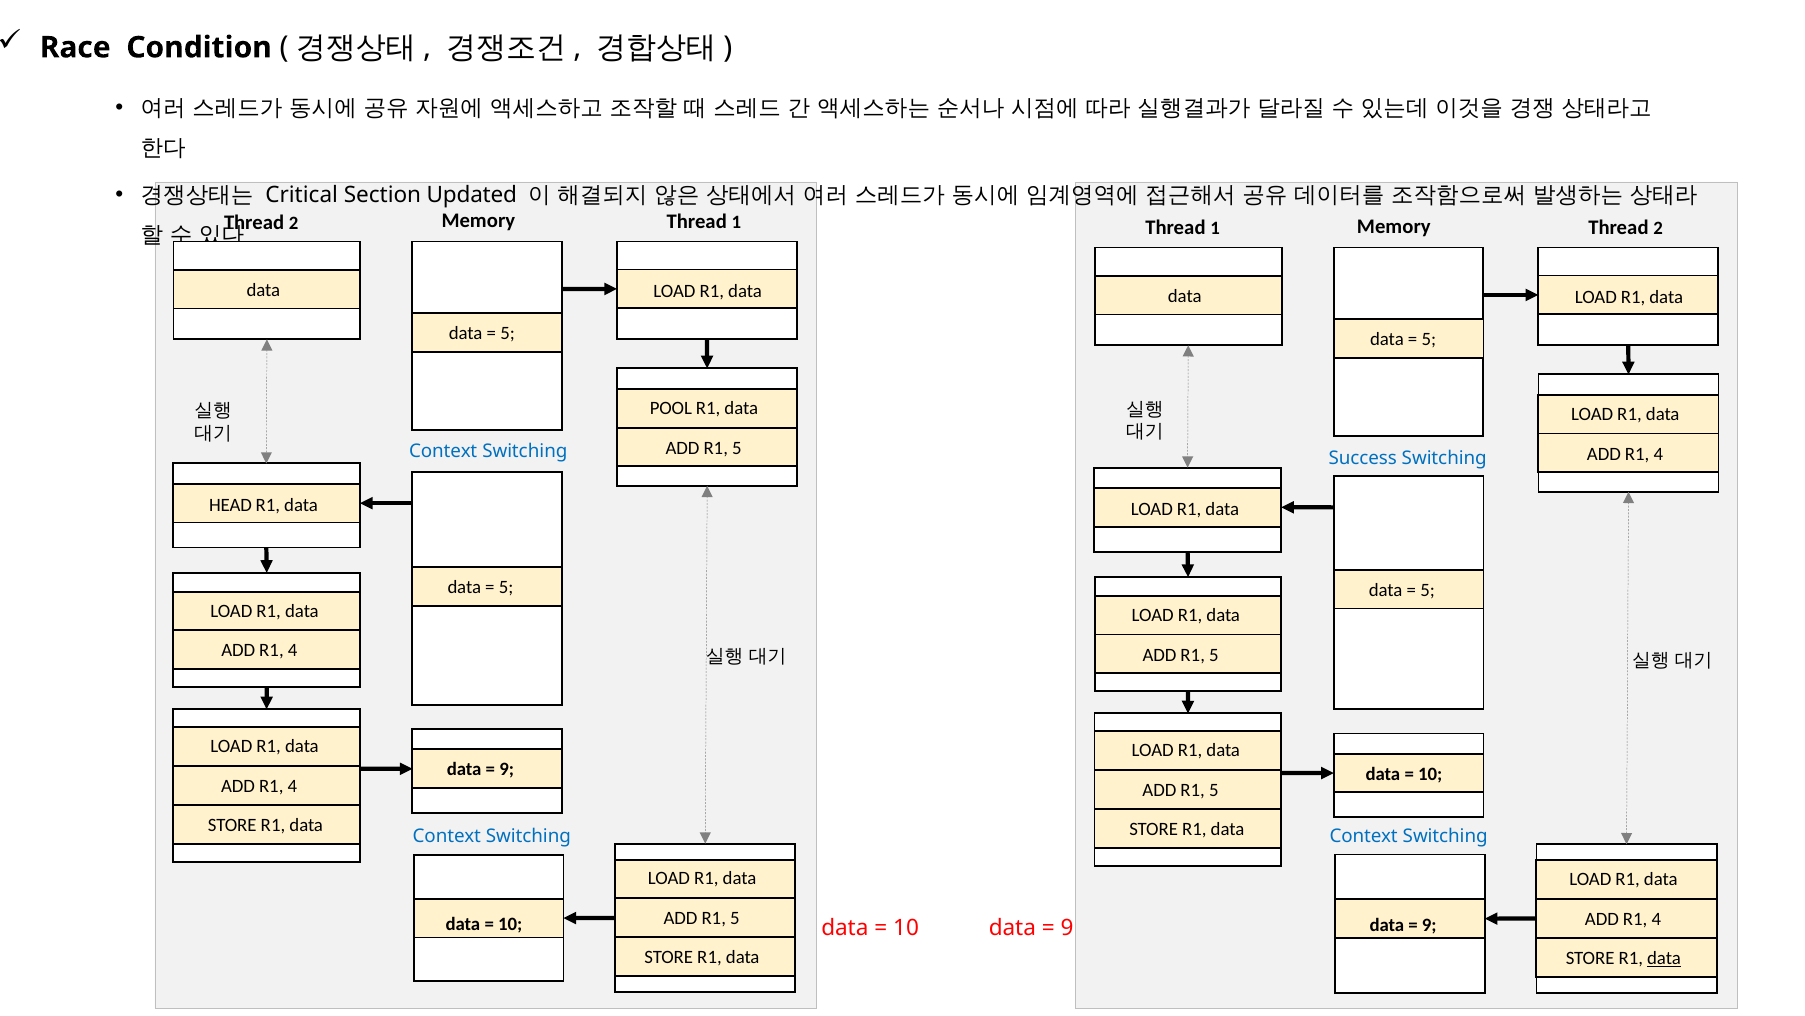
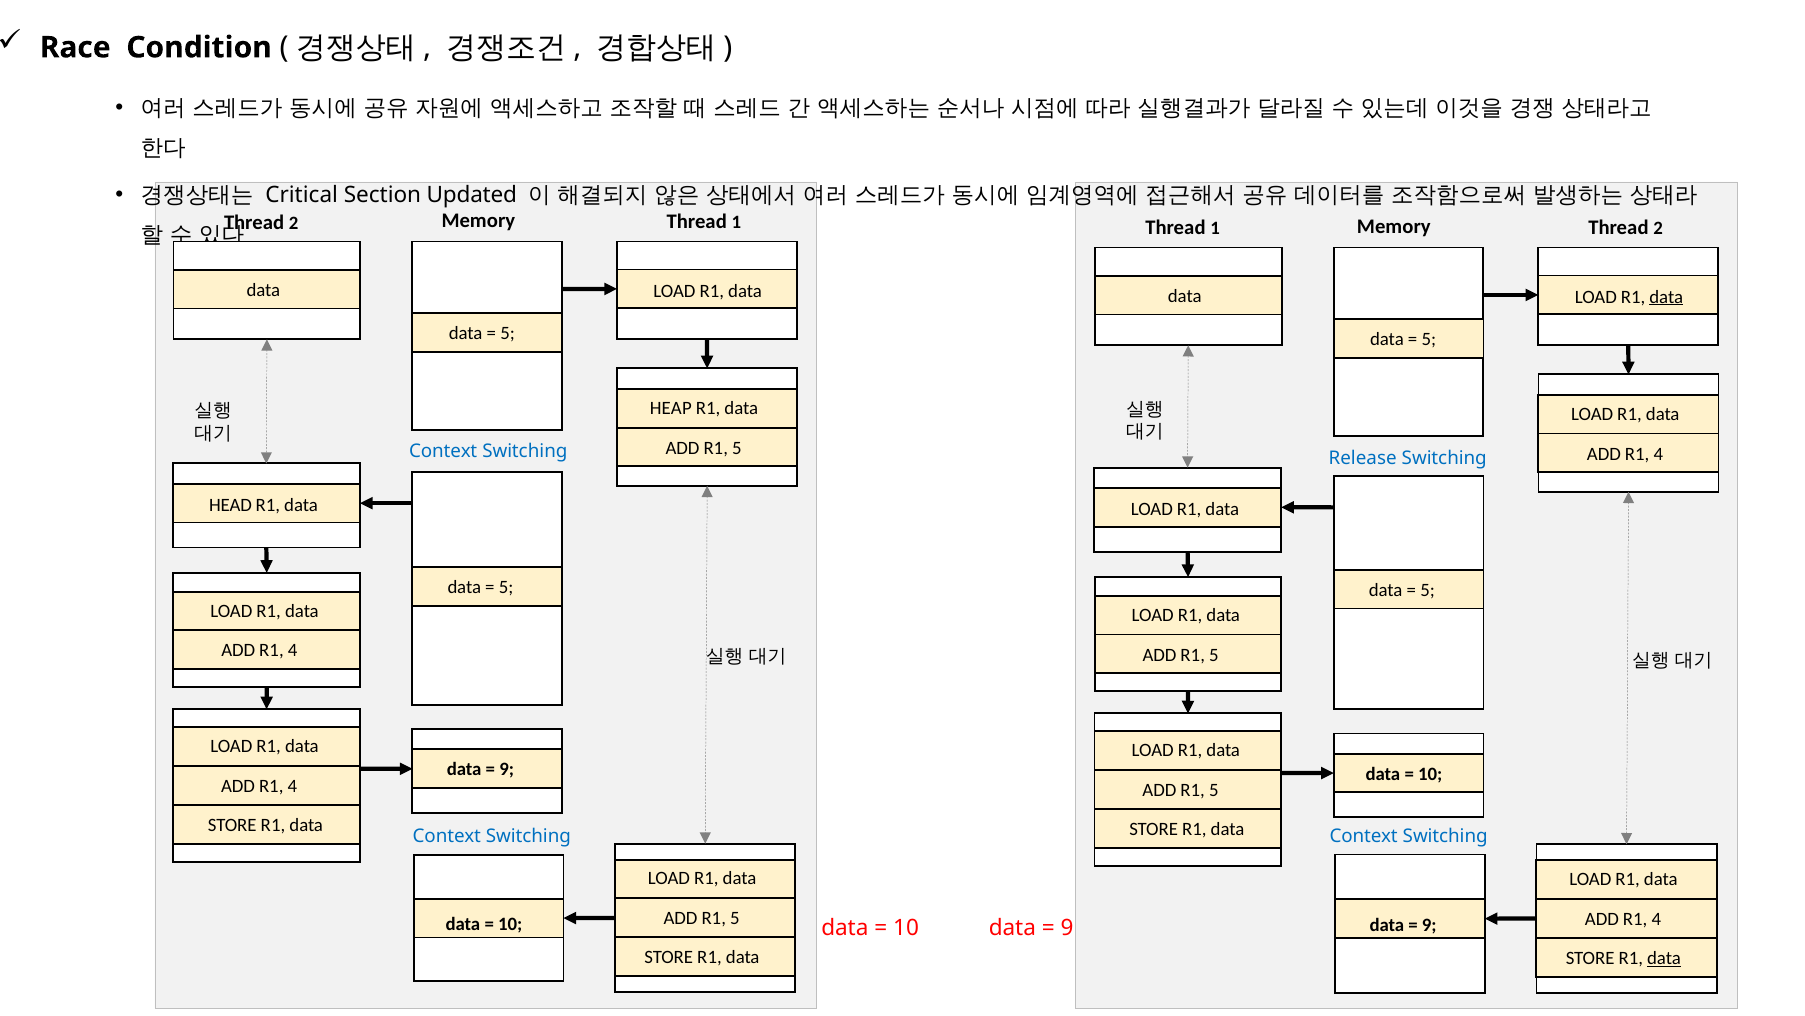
data at (1666, 297) underline: none -> present
POOL: POOL -> HEAP
Success: Success -> Release
